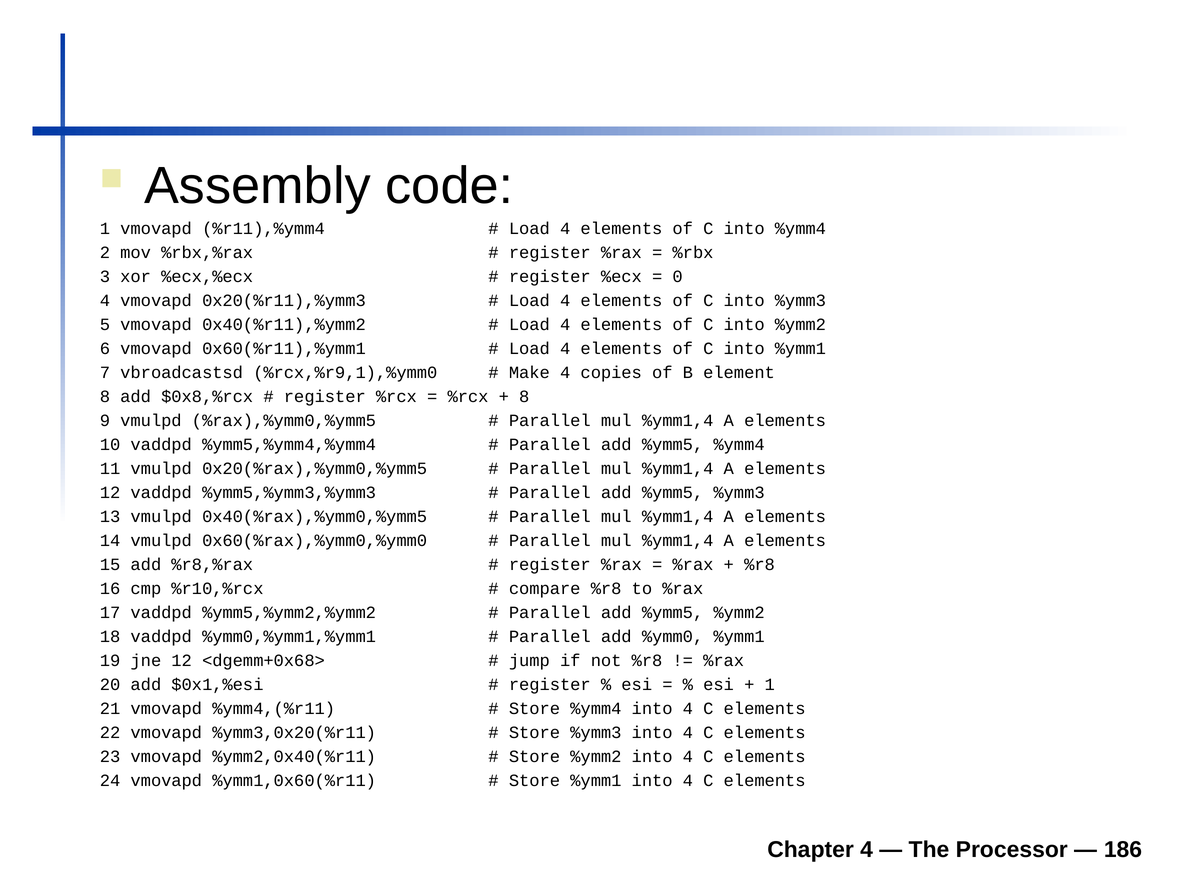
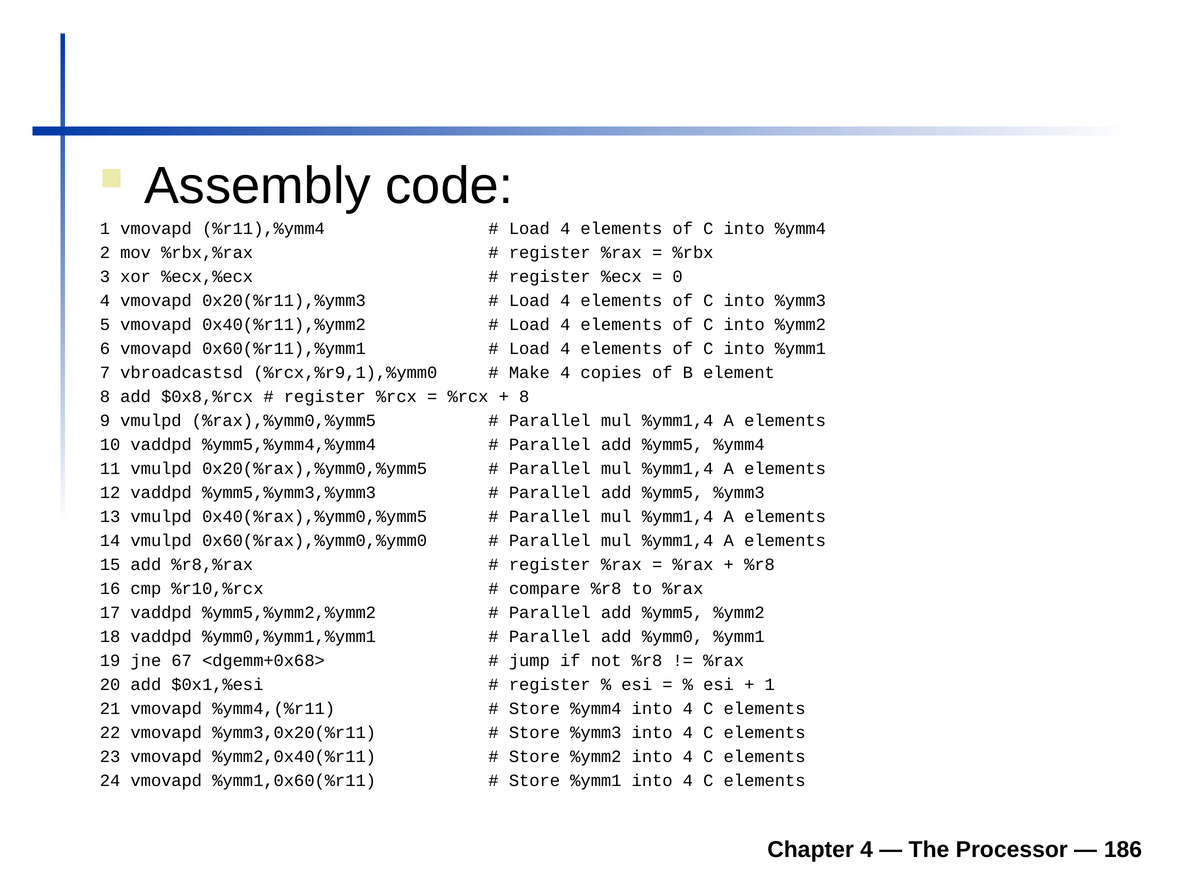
jne 12: 12 -> 67
